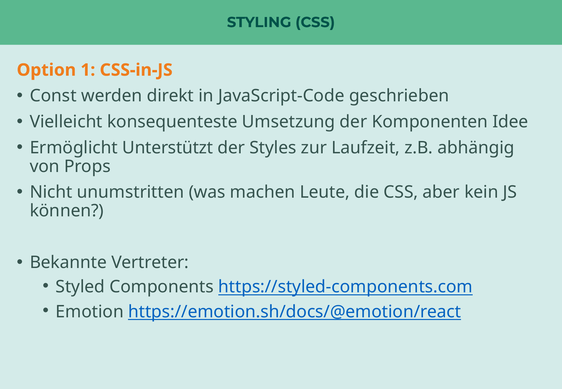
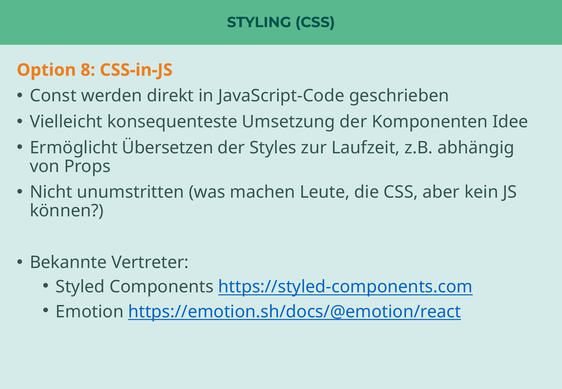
1: 1 -> 8
Unterstützt: Unterstützt -> Übersetzen
